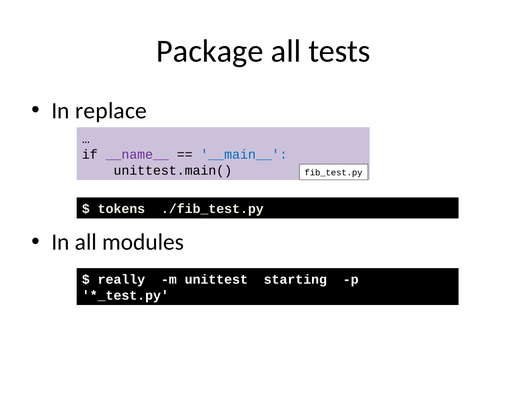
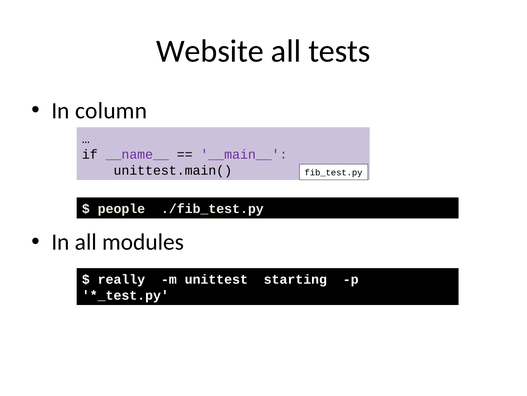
Package: Package -> Website
replace: replace -> column
__main__ colour: blue -> purple
tokens: tokens -> people
